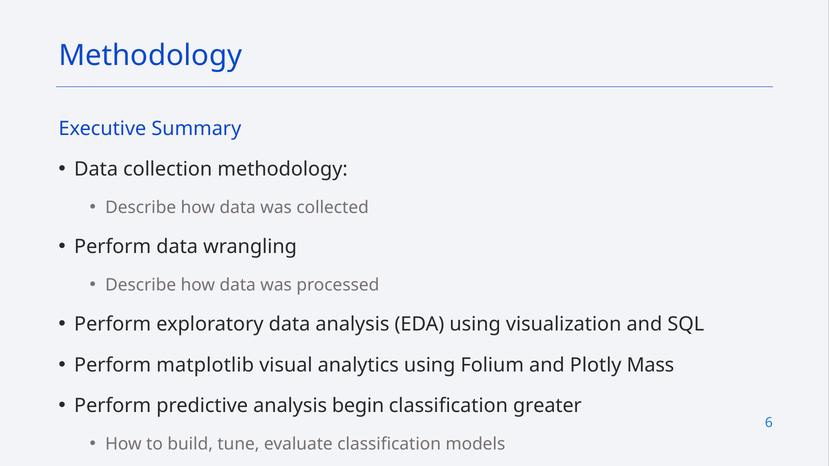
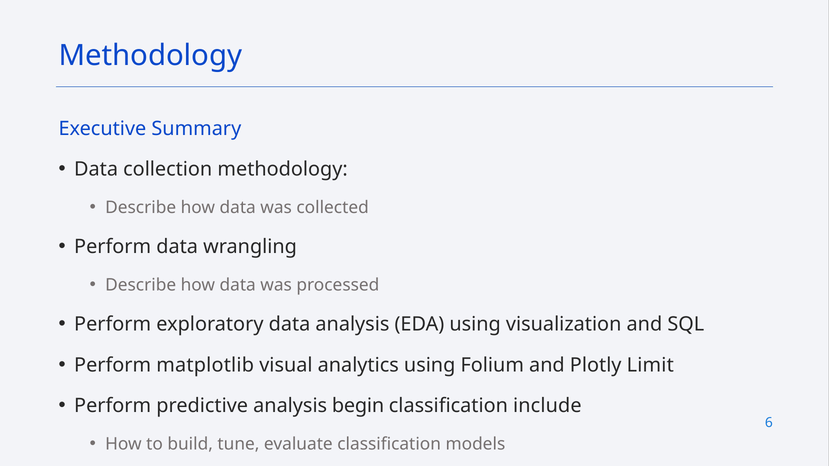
Mass: Mass -> Limit
greater: greater -> include
